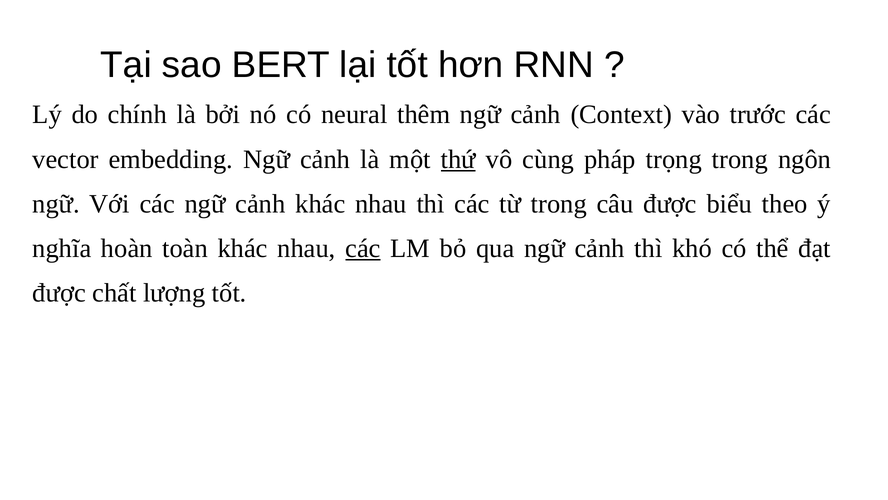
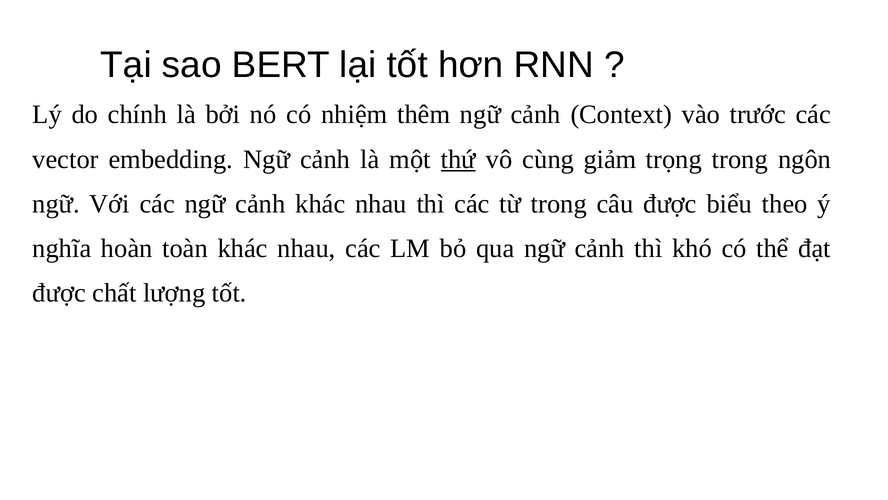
neural: neural -> nhiệm
pháp: pháp -> giảm
các at (363, 248) underline: present -> none
